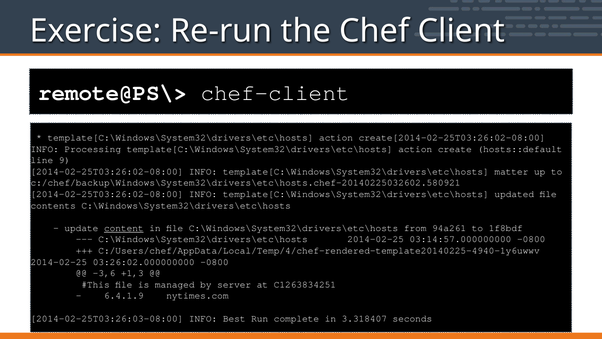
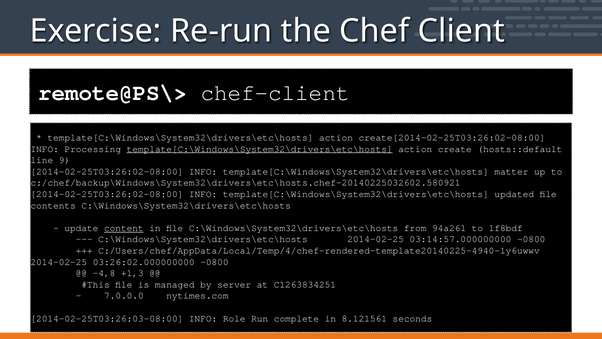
template[C:\Windows\System32\drivers\etc\hosts at (260, 149) underline: none -> present
-3,6: -3,6 -> -4,8
6.4.1.9: 6.4.1.9 -> 7.0.0.0
Best: Best -> Role
3.318407: 3.318407 -> 8.121561
